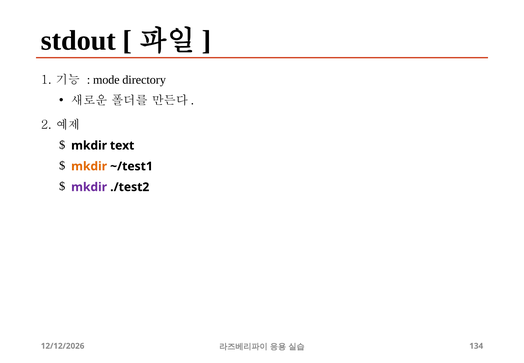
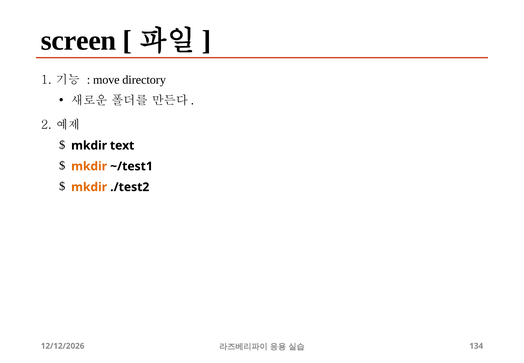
stdout: stdout -> screen
mode: mode -> move
mkdir at (89, 187) colour: purple -> orange
